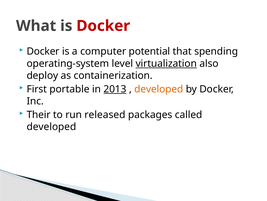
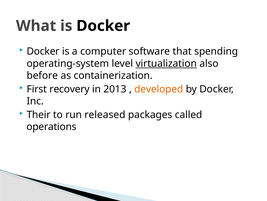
Docker at (103, 26) colour: red -> black
potential: potential -> software
deploy: deploy -> before
portable: portable -> recovery
2013 underline: present -> none
developed at (51, 126): developed -> operations
